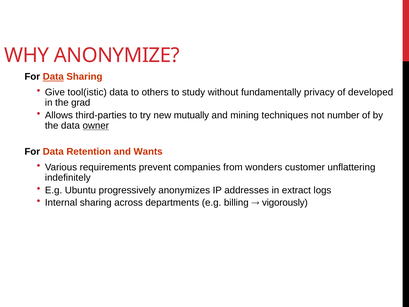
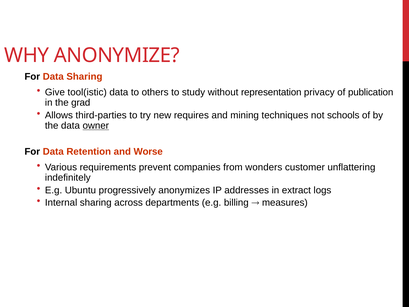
Data at (53, 77) underline: present -> none
fundamentally: fundamentally -> representation
developed: developed -> publication
mutually: mutually -> requires
number: number -> schools
Wants: Wants -> Worse
vigorously: vigorously -> measures
